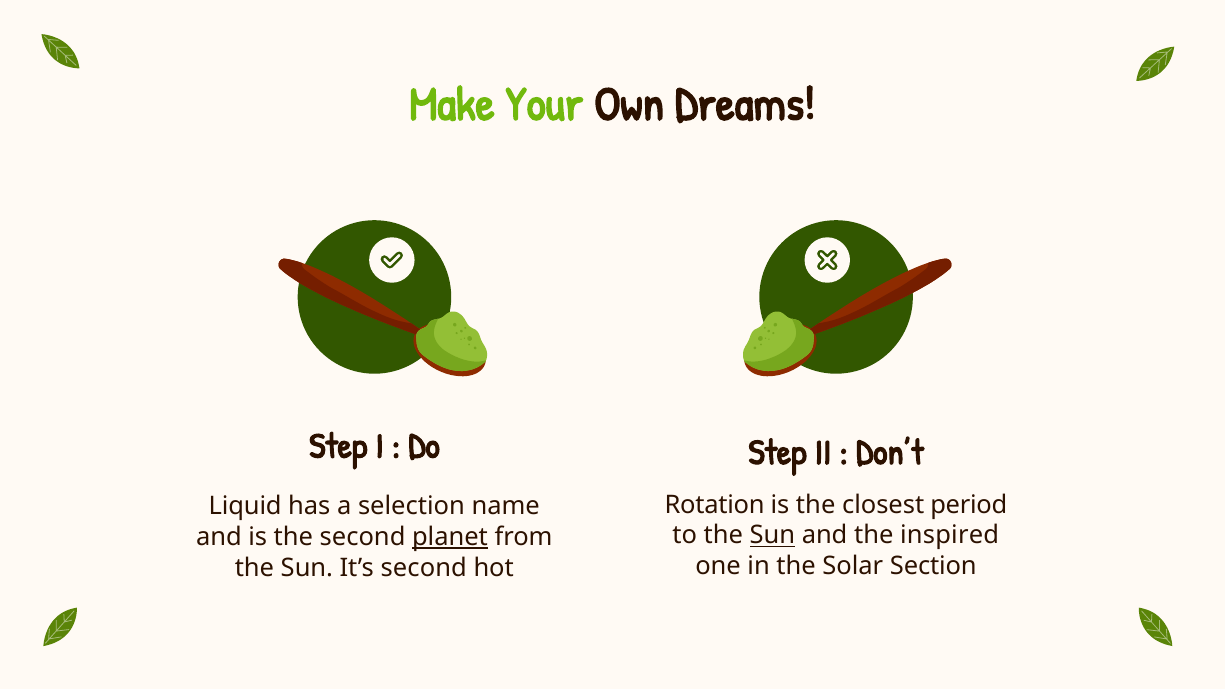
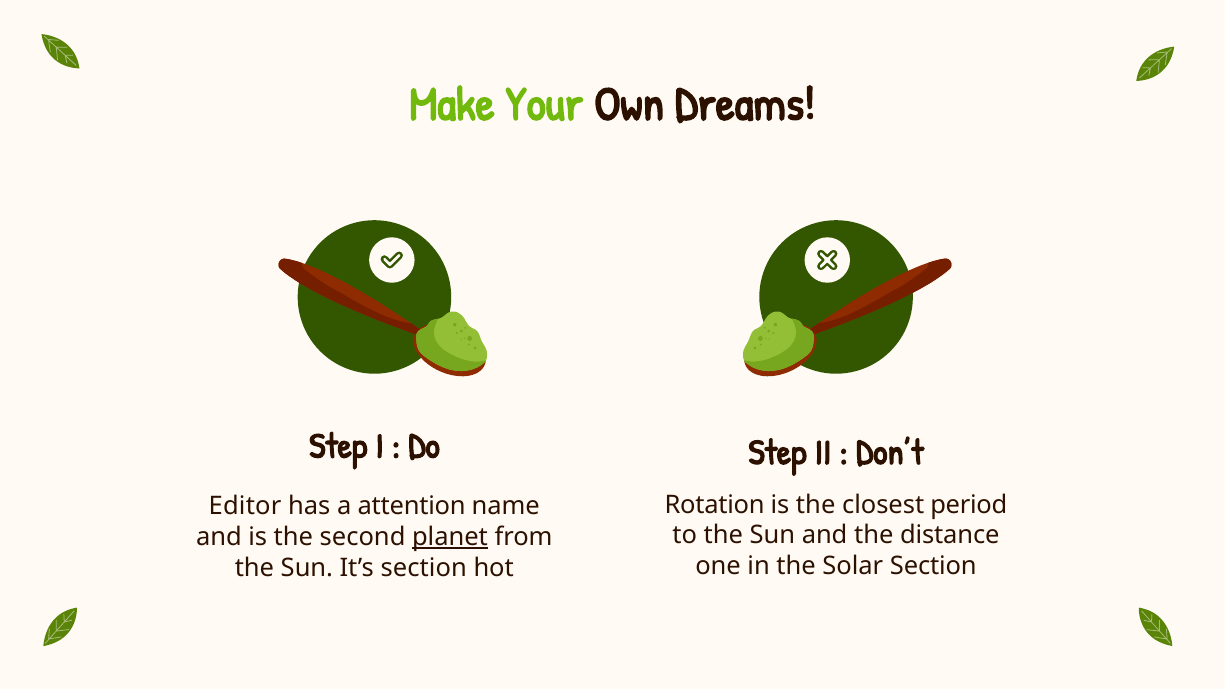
Liquid: Liquid -> Editor
selection: selection -> attention
Sun at (772, 536) underline: present -> none
inspired: inspired -> distance
It’s second: second -> section
